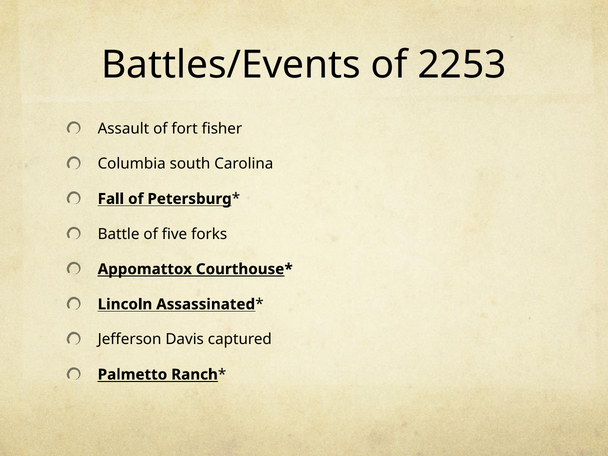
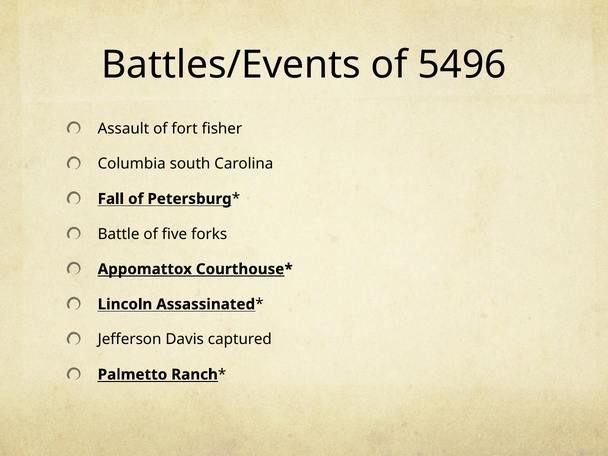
2253: 2253 -> 5496
